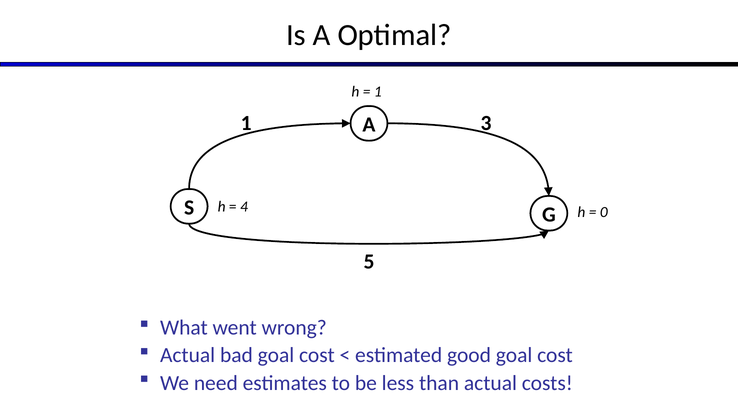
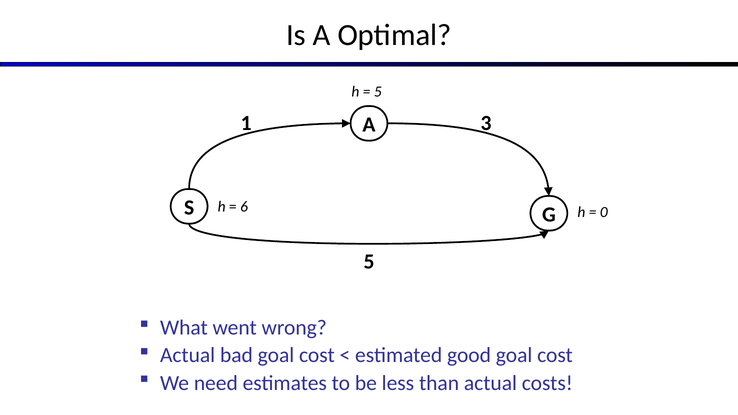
1 at (378, 91): 1 -> 5
4: 4 -> 6
